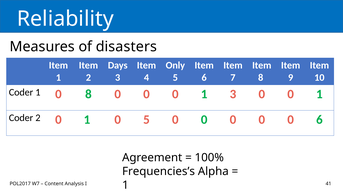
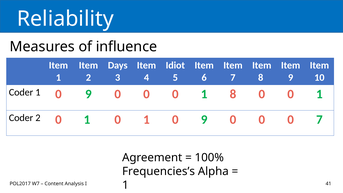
disasters: disasters -> influence
Only: Only -> Idiot
Coder 1 0 8: 8 -> 9
1 3: 3 -> 8
1 0 5: 5 -> 1
0 at (204, 120): 0 -> 9
0 6: 6 -> 7
